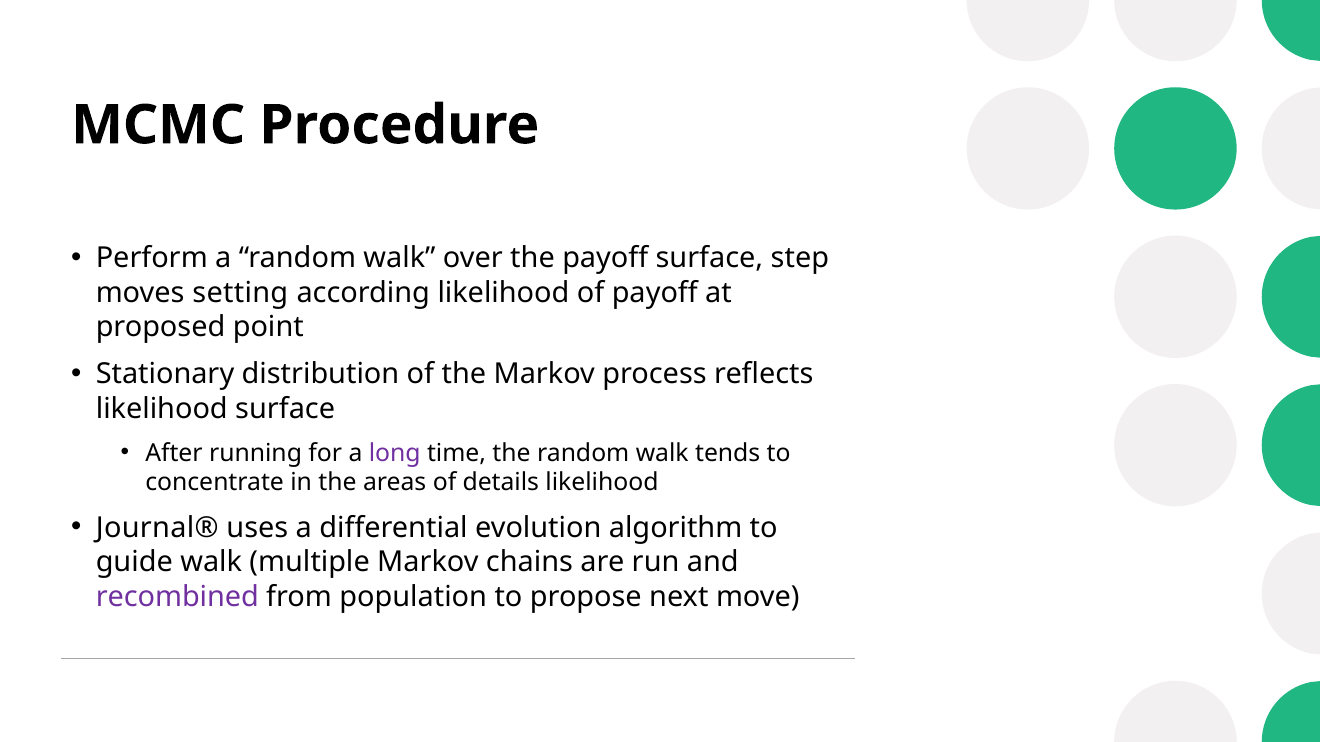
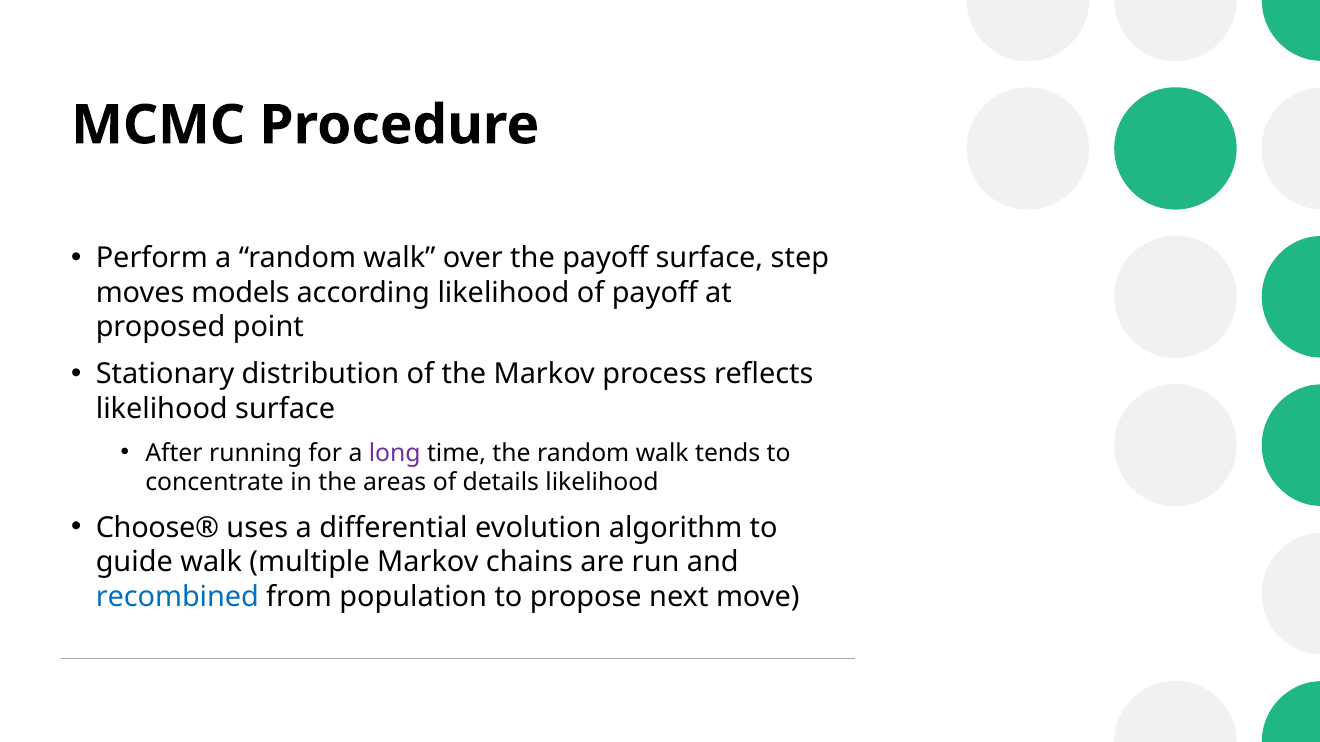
setting: setting -> models
Journal®: Journal® -> Choose®
recombined colour: purple -> blue
